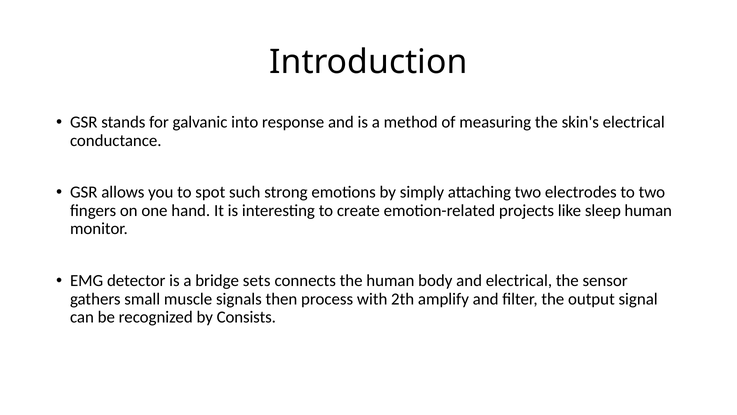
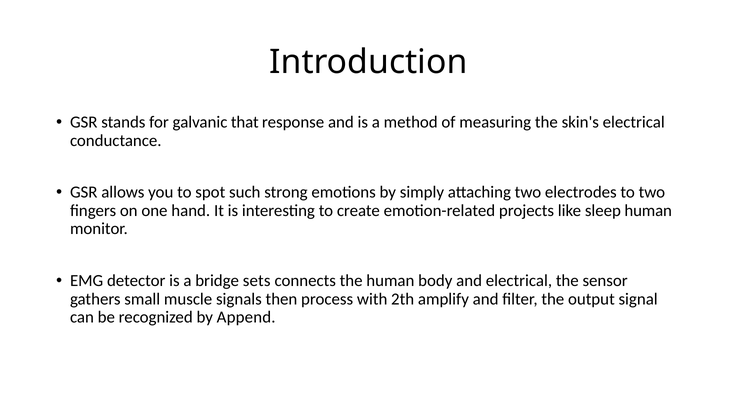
into: into -> that
Consists: Consists -> Append
